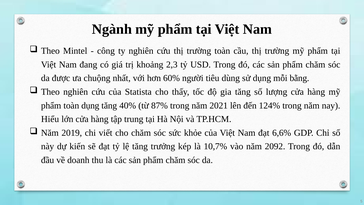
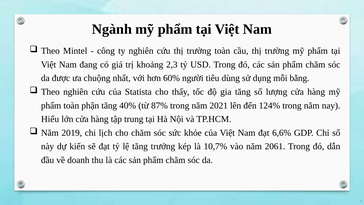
toàn dụng: dụng -> phận
viết: viết -> lịch
2092: 2092 -> 2061
